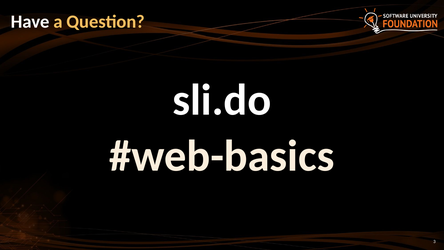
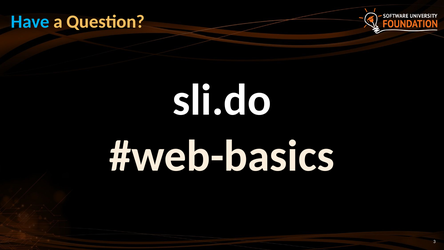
Have colour: white -> light blue
